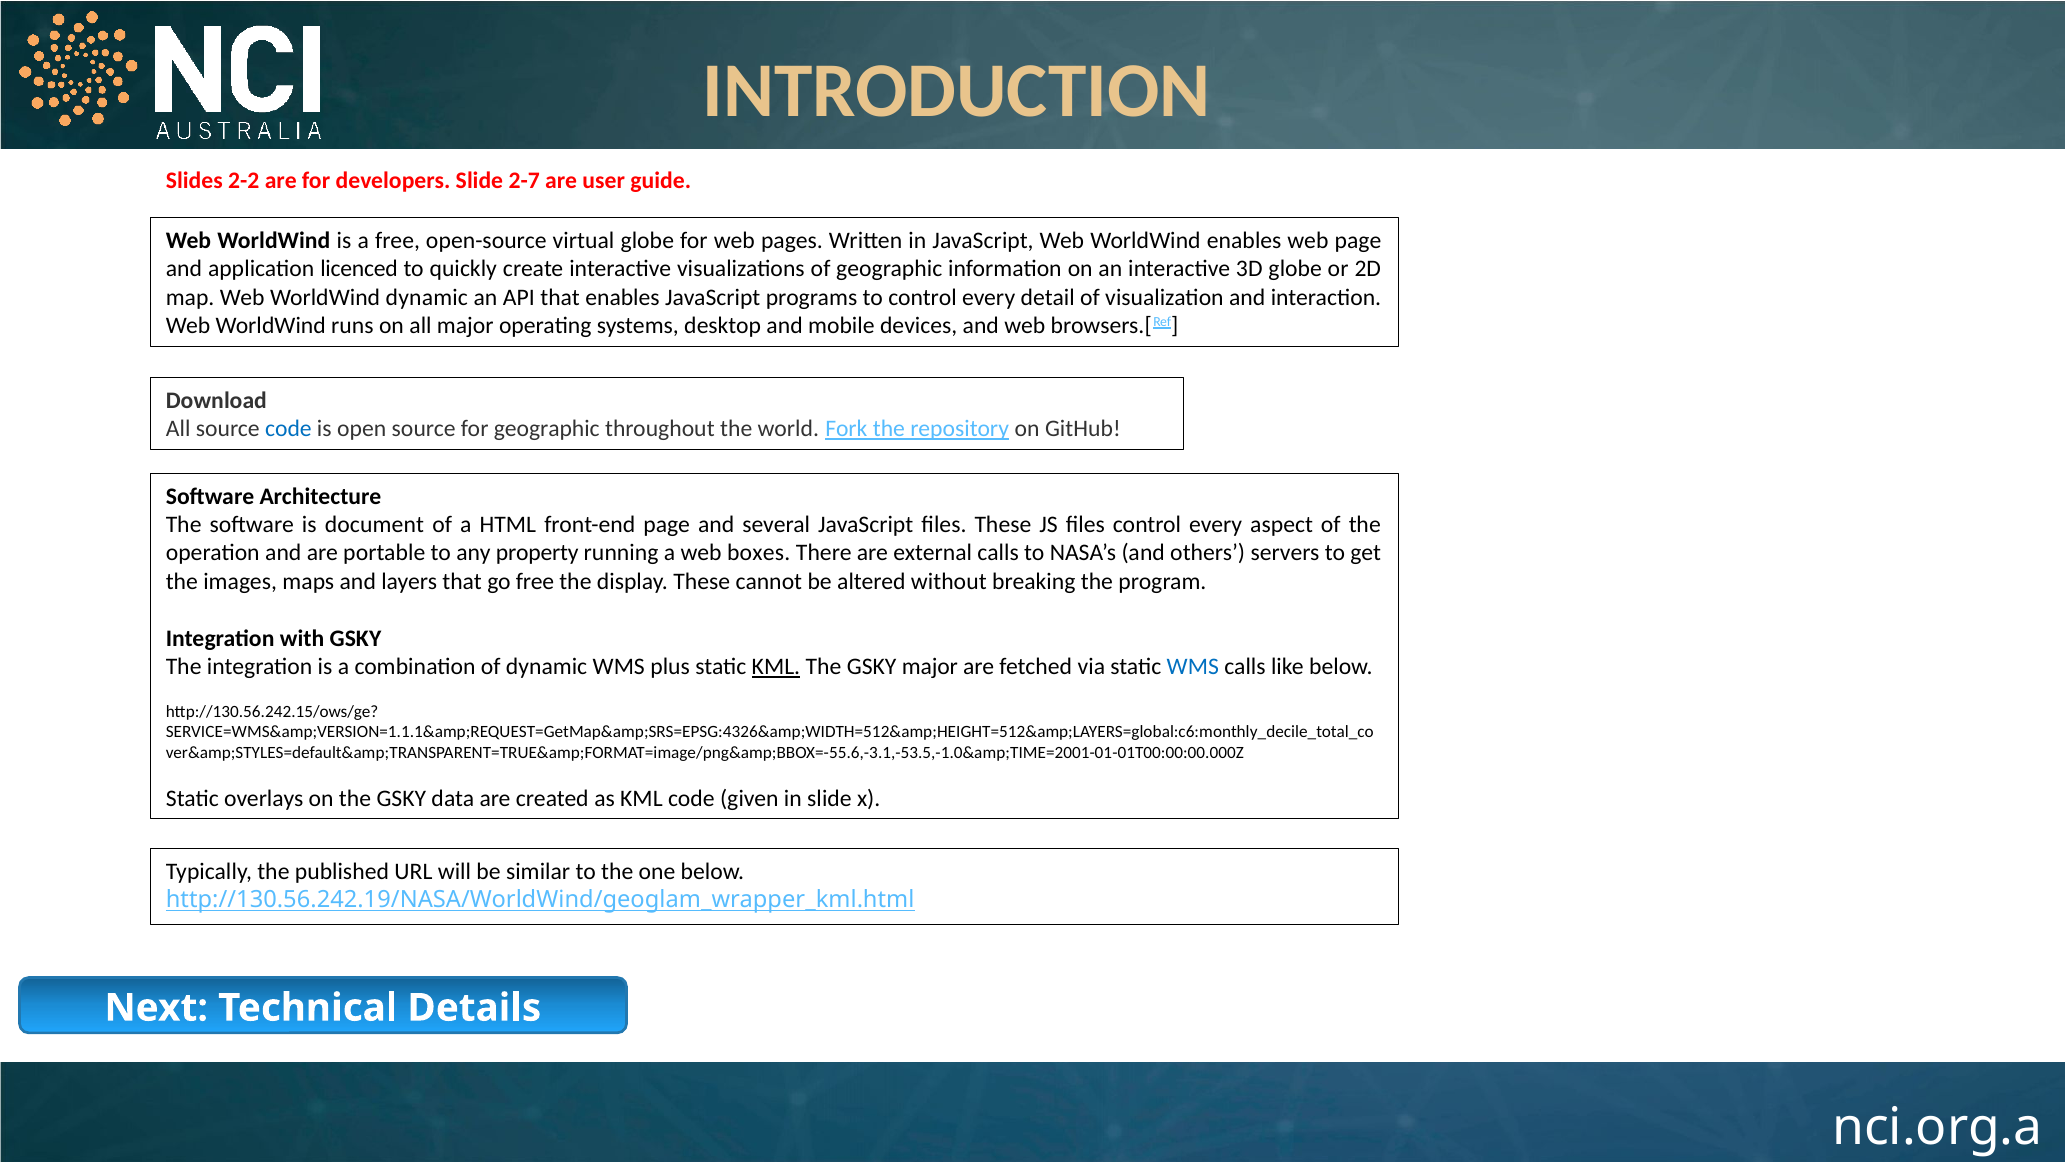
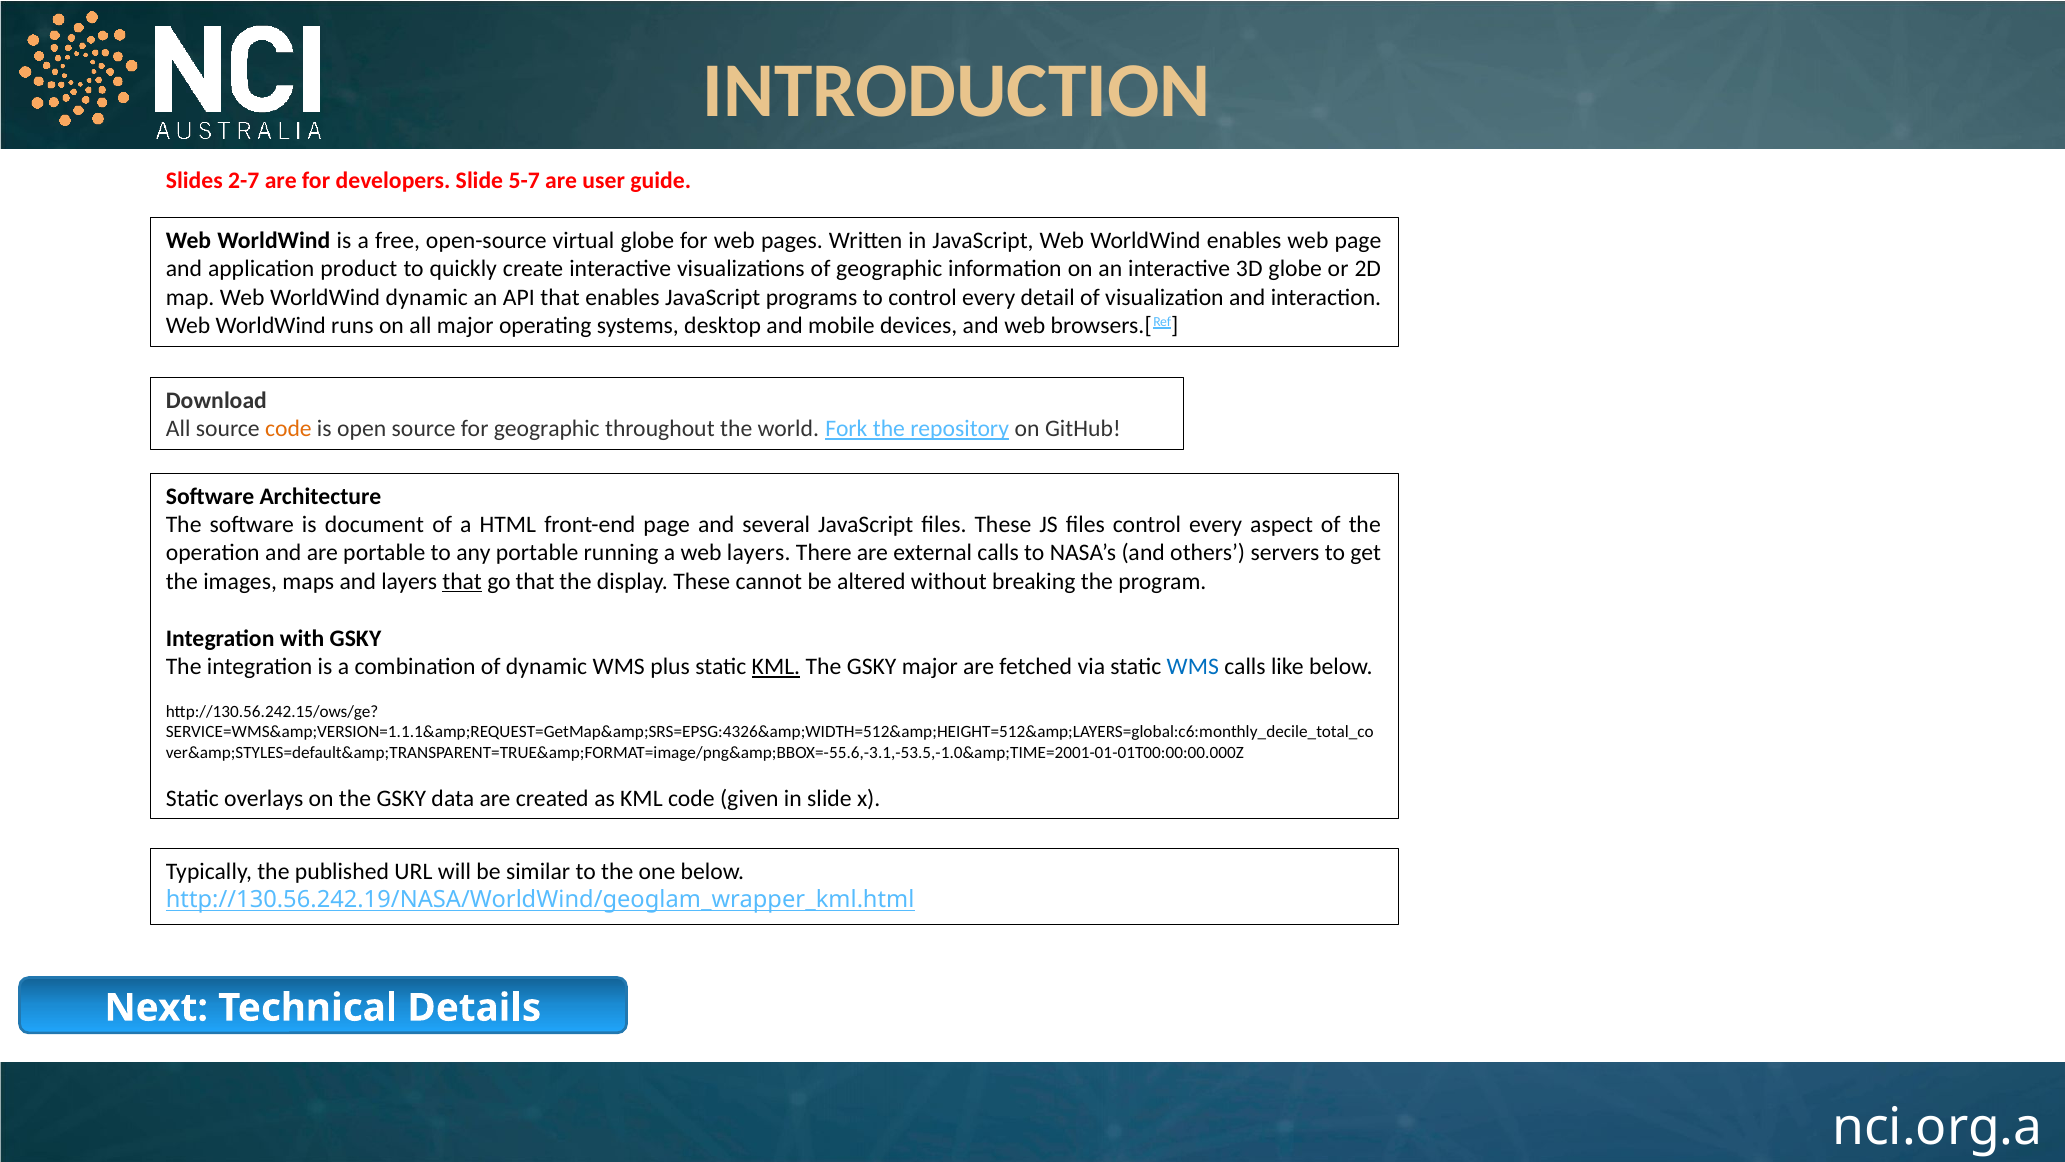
2-2: 2-2 -> 2-7
2-7: 2-7 -> 5-7
licenced: licenced -> product
code at (288, 429) colour: blue -> orange
any property: property -> portable
web boxes: boxes -> layers
that at (462, 581) underline: none -> present
go free: free -> that
